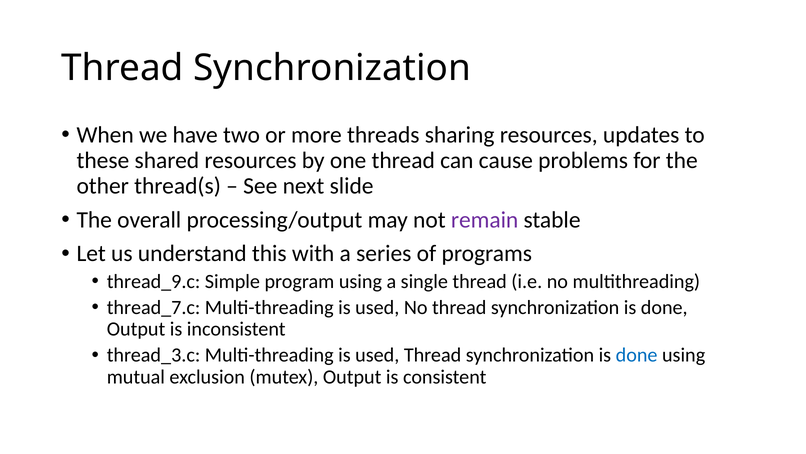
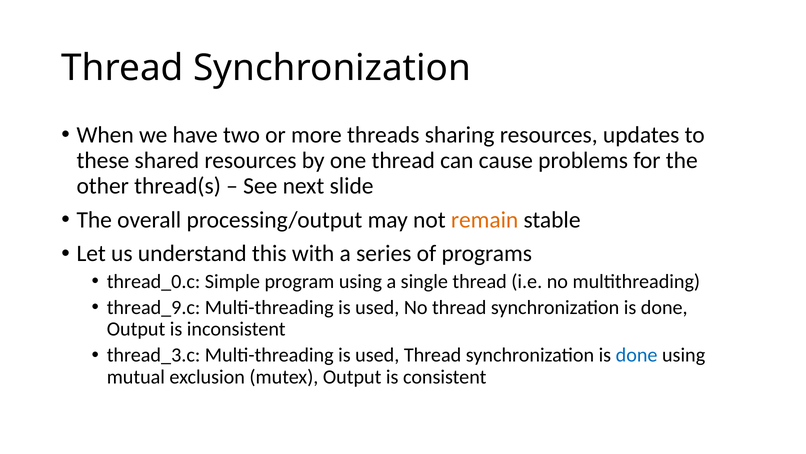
remain colour: purple -> orange
thread_9.c: thread_9.c -> thread_0.c
thread_7.c: thread_7.c -> thread_9.c
